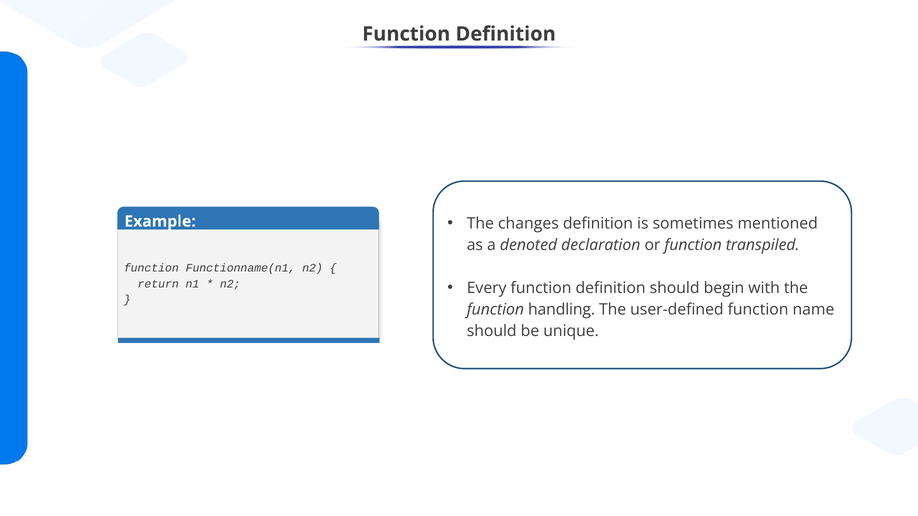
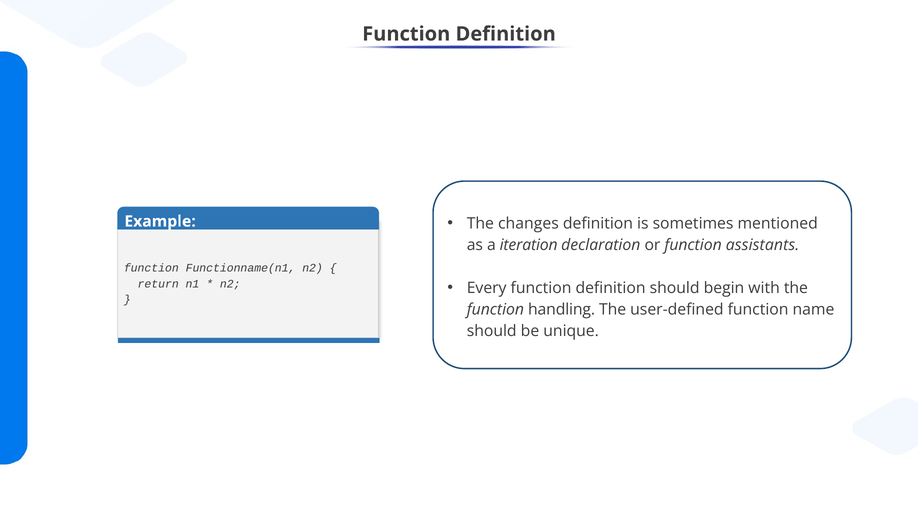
denoted: denoted -> iteration
transpiled: transpiled -> assistants
